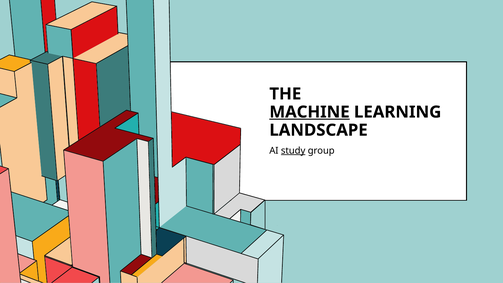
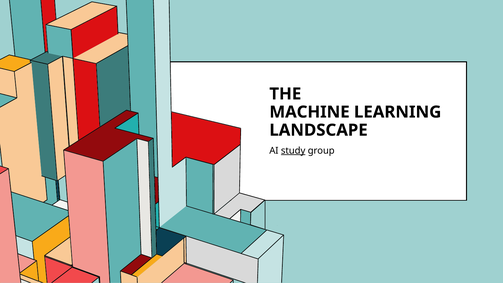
MACHINE underline: present -> none
